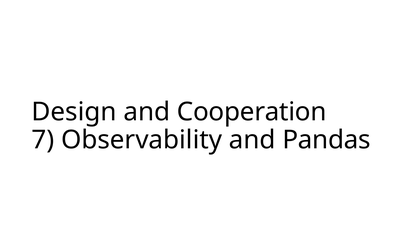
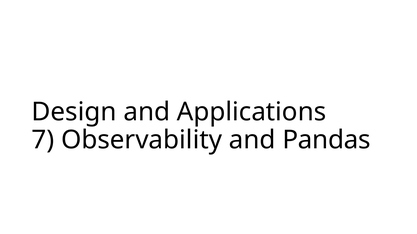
Cooperation: Cooperation -> Applications
